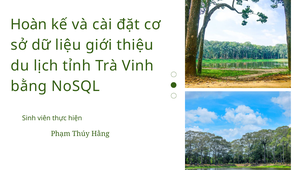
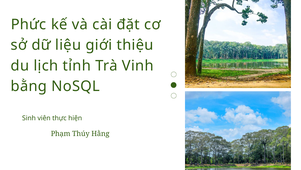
Hoàn: Hoàn -> Phức
